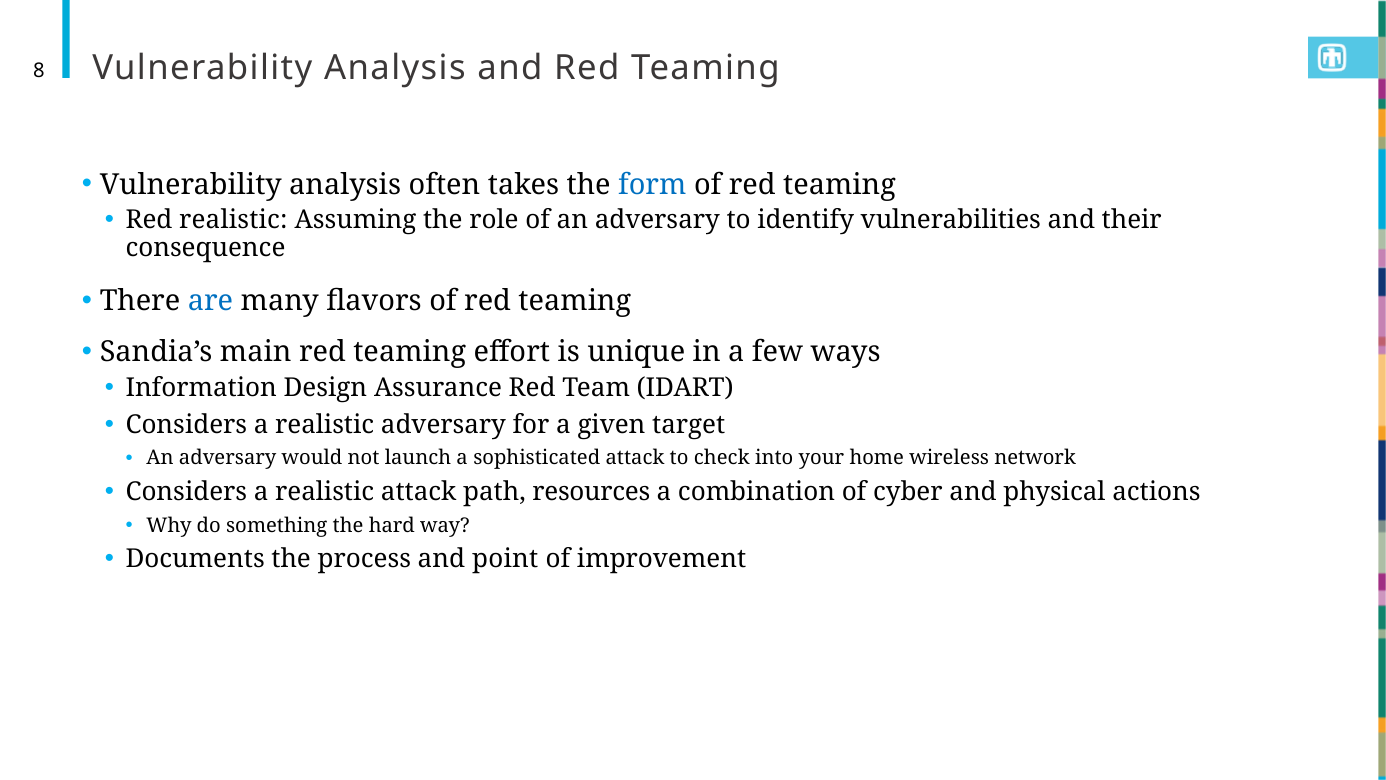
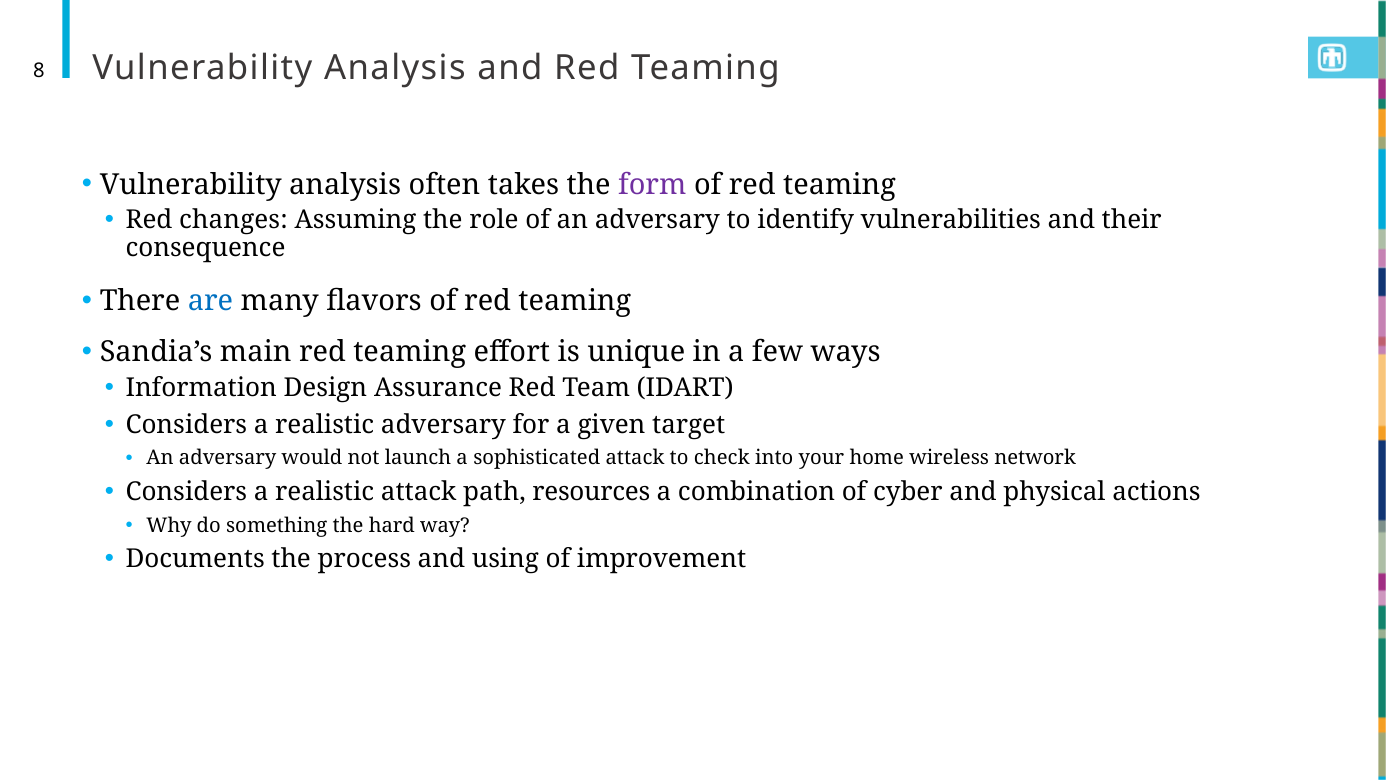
form colour: blue -> purple
Red realistic: realistic -> changes
point: point -> using
